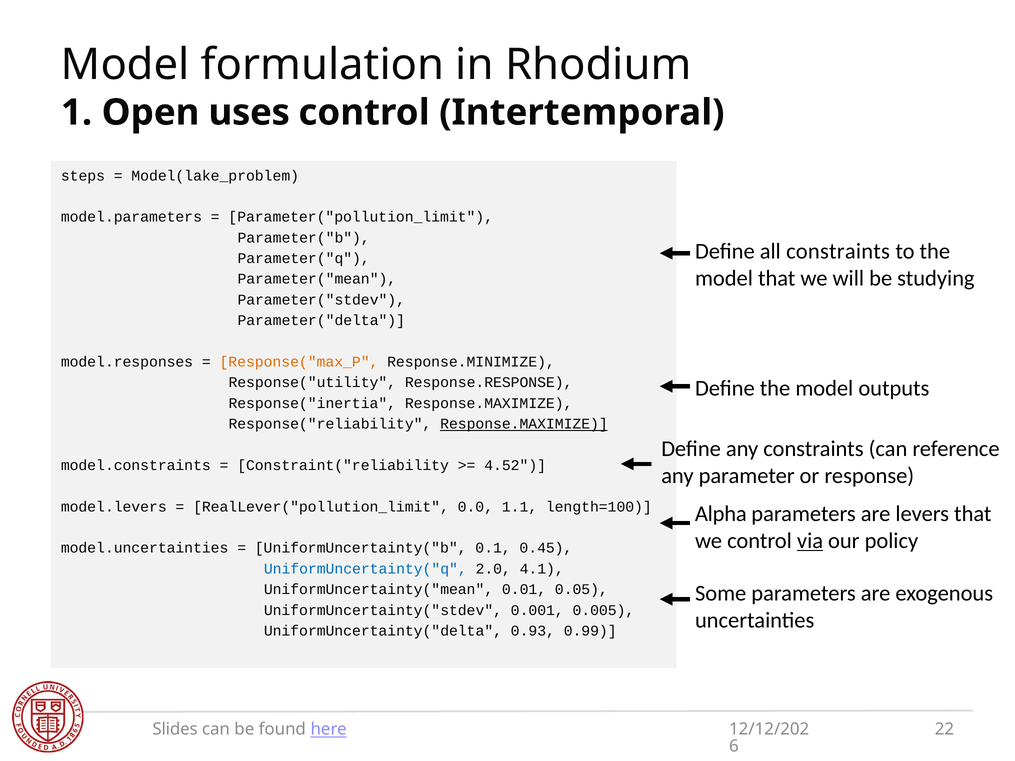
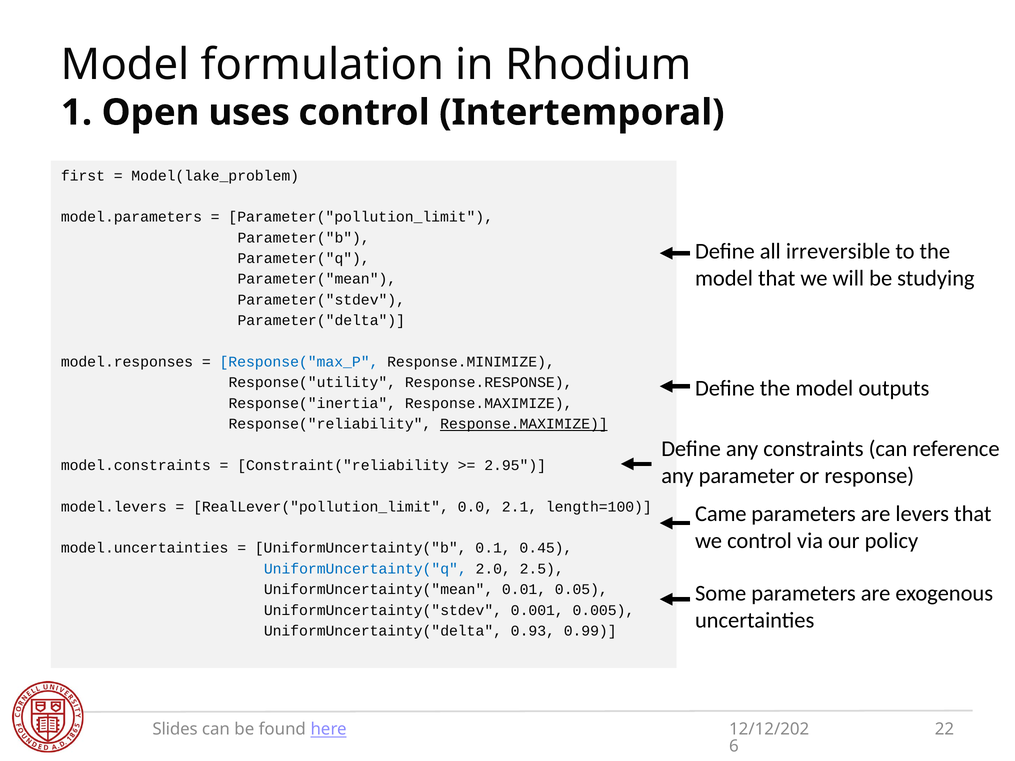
steps: steps -> first
all constraints: constraints -> irreversible
Response("max_P colour: orange -> blue
4.52: 4.52 -> 2.95
1.1: 1.1 -> 2.1
Alpha: Alpha -> Came
via underline: present -> none
4.1: 4.1 -> 2.5
